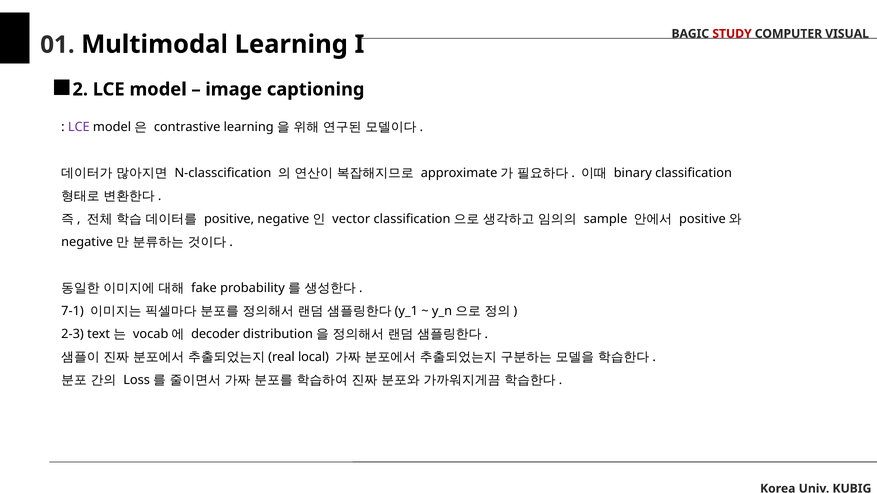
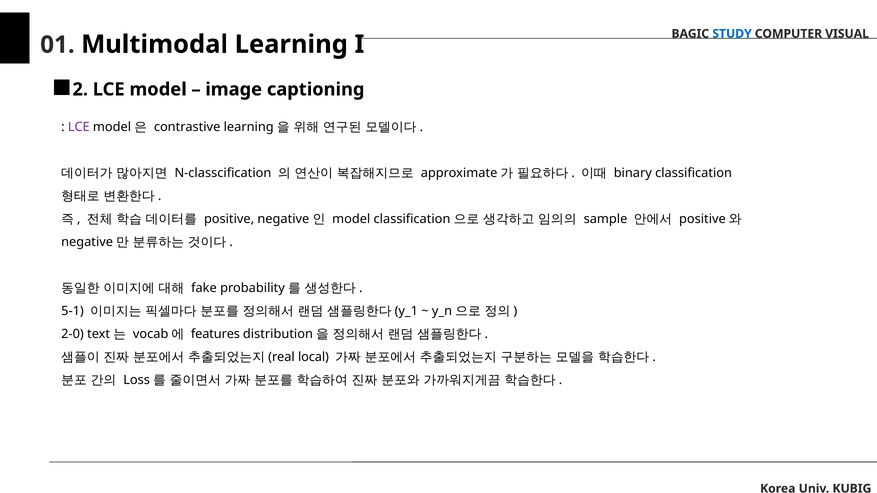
STUDY colour: red -> blue
vector at (351, 219): vector -> model
7-1: 7-1 -> 5-1
2-3: 2-3 -> 2-0
decoder: decoder -> features
